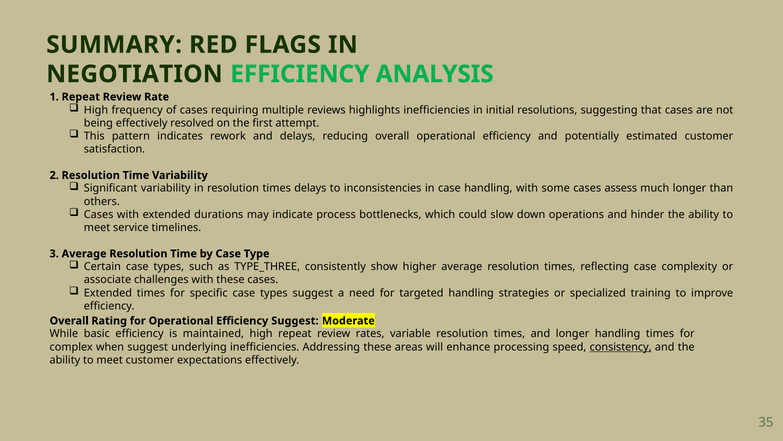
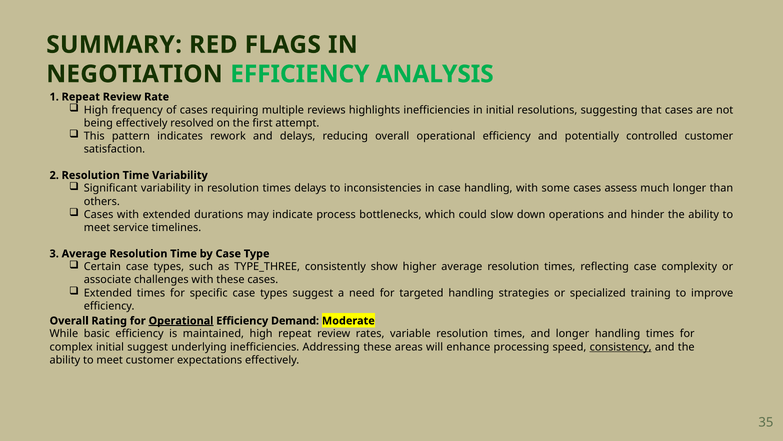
estimated: estimated -> controlled
Operational at (181, 320) underline: none -> present
Efficiency Suggest: Suggest -> Demand
complex when: when -> initial
